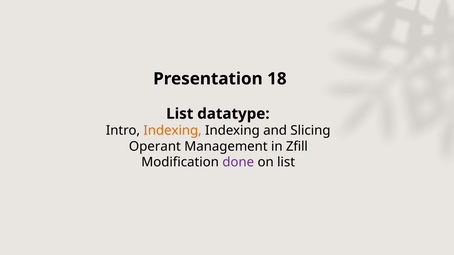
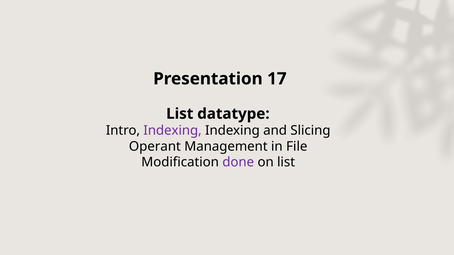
18: 18 -> 17
Indexing at (173, 131) colour: orange -> purple
Zfill: Zfill -> File
